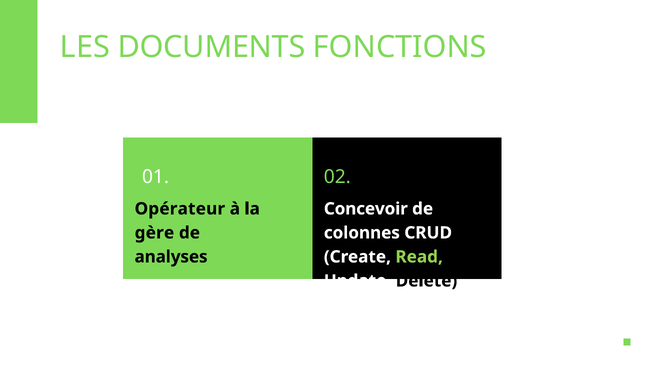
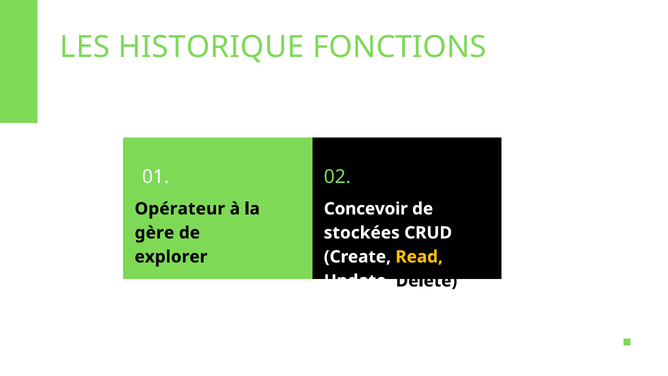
DOCUMENTS: DOCUMENTS -> HISTORIQUE
colonnes: colonnes -> stockées
analyses: analyses -> explorer
Read colour: light green -> yellow
